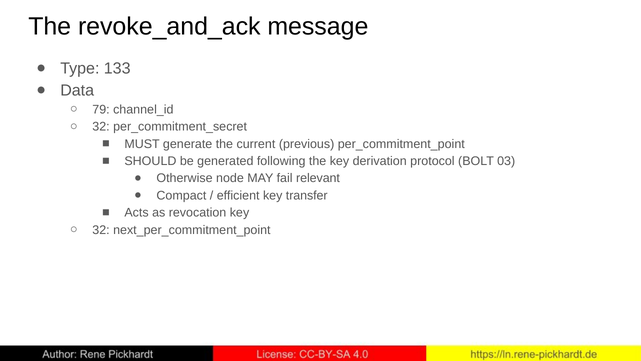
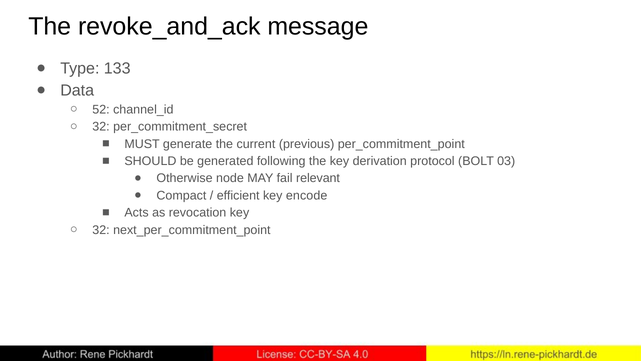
79: 79 -> 52
transfer: transfer -> encode
